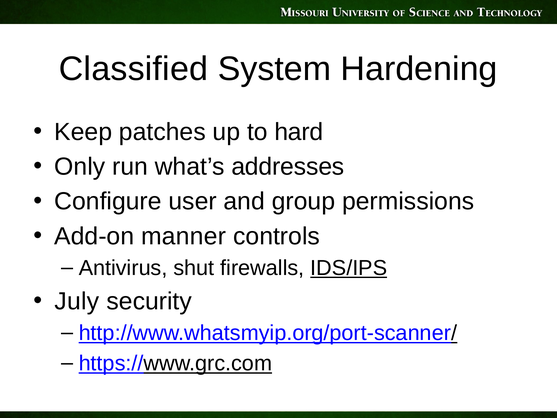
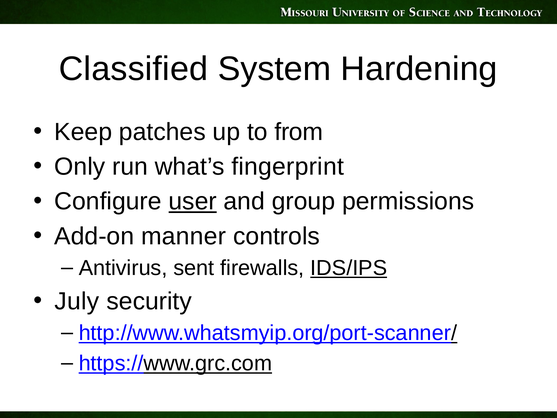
hard: hard -> from
addresses: addresses -> fingerprint
user underline: none -> present
shut: shut -> sent
